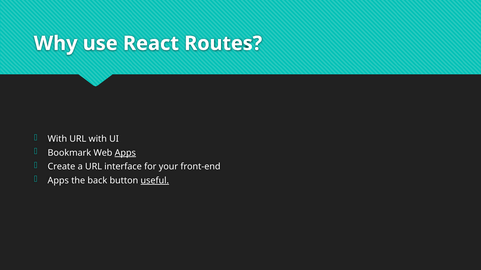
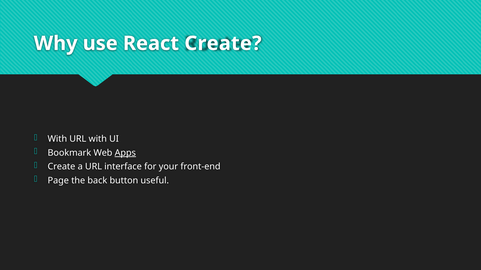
React Routes: Routes -> Create
Apps at (58, 181): Apps -> Page
useful underline: present -> none
